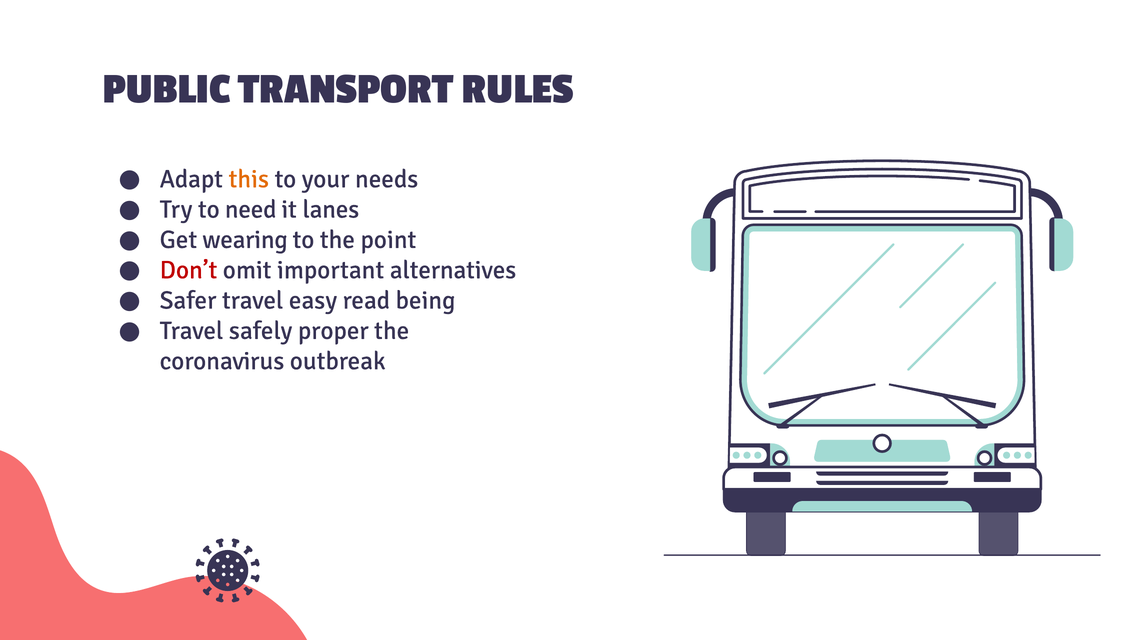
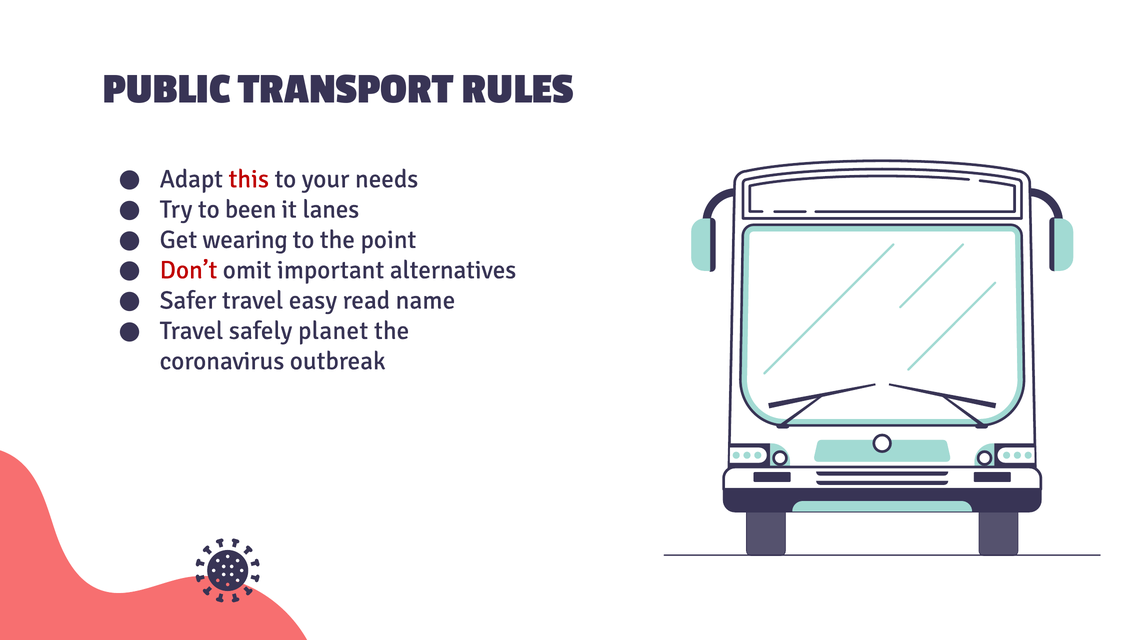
this colour: orange -> red
need: need -> been
being: being -> name
proper: proper -> planet
